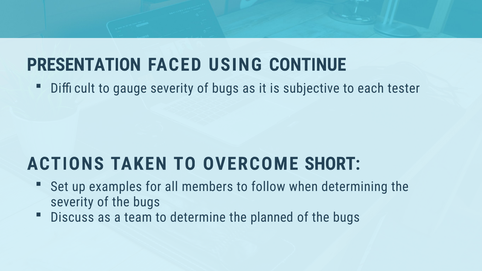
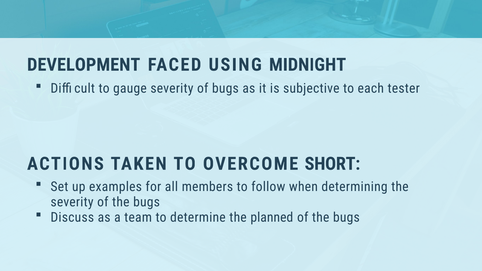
PRESENTATION: PRESENTATION -> DEVELOPMENT
CONTINUE: CONTINUE -> MIDNIGHT
